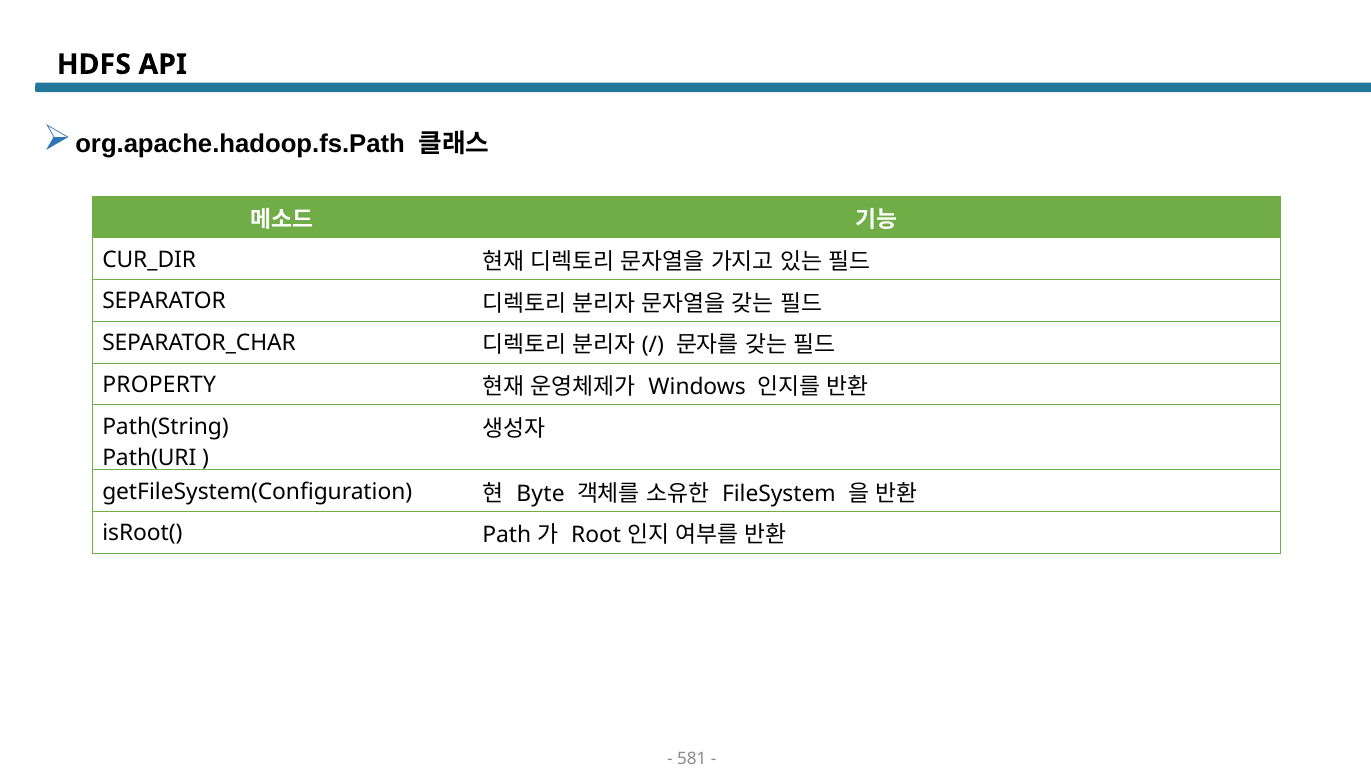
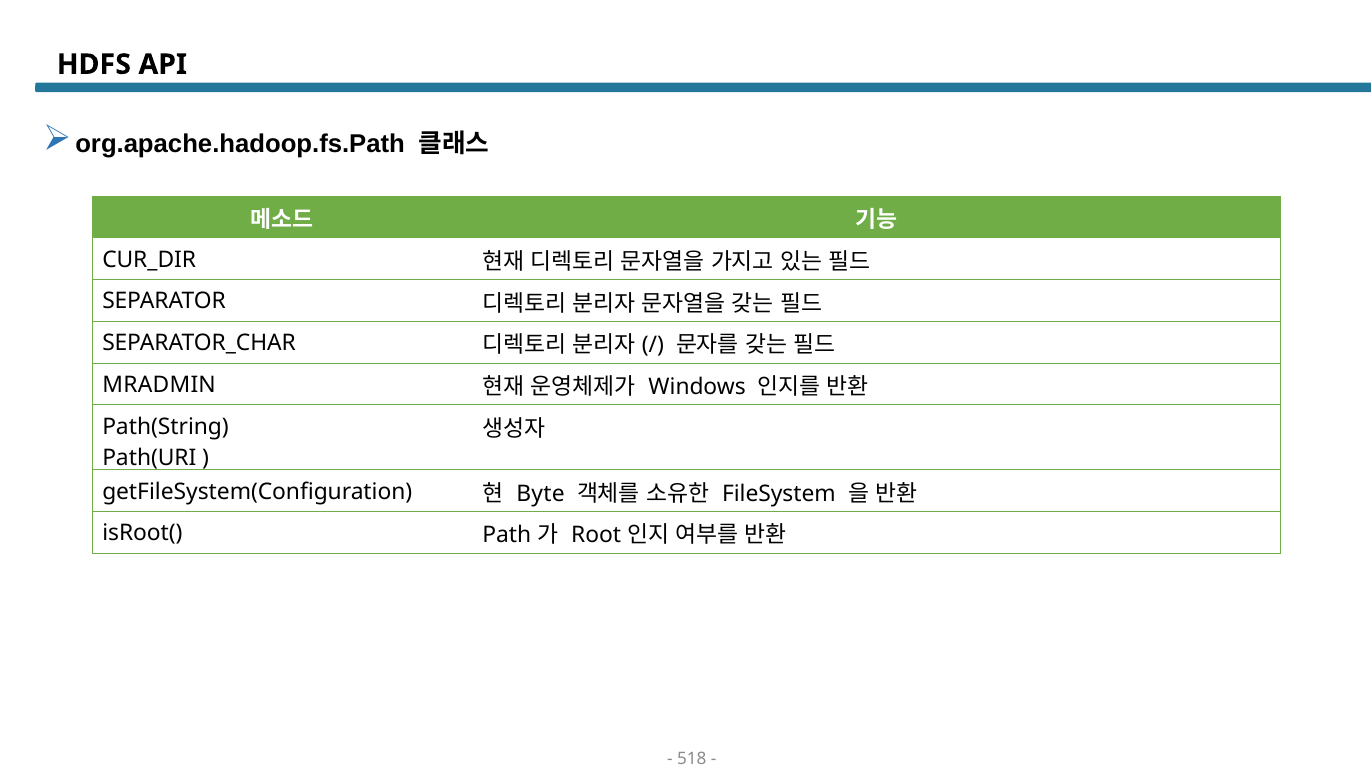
PROPERTY: PROPERTY -> MRADMIN
581: 581 -> 518
